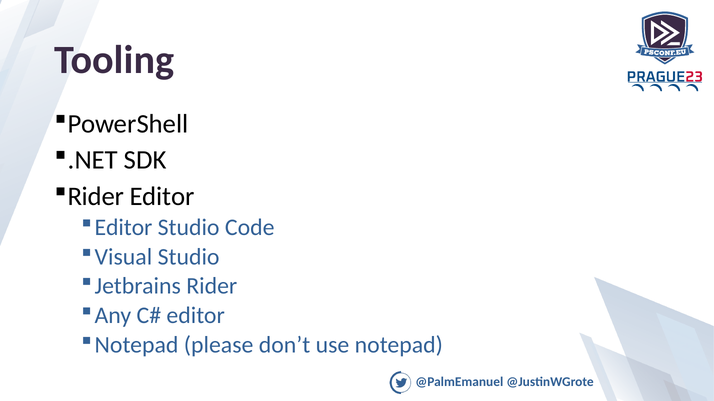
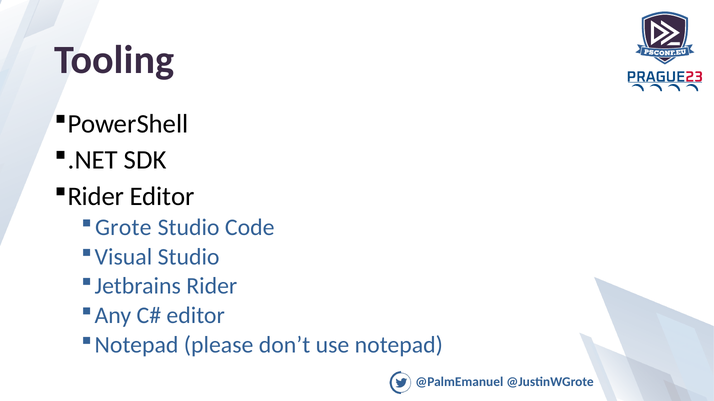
Editor at (123, 228): Editor -> Grote
